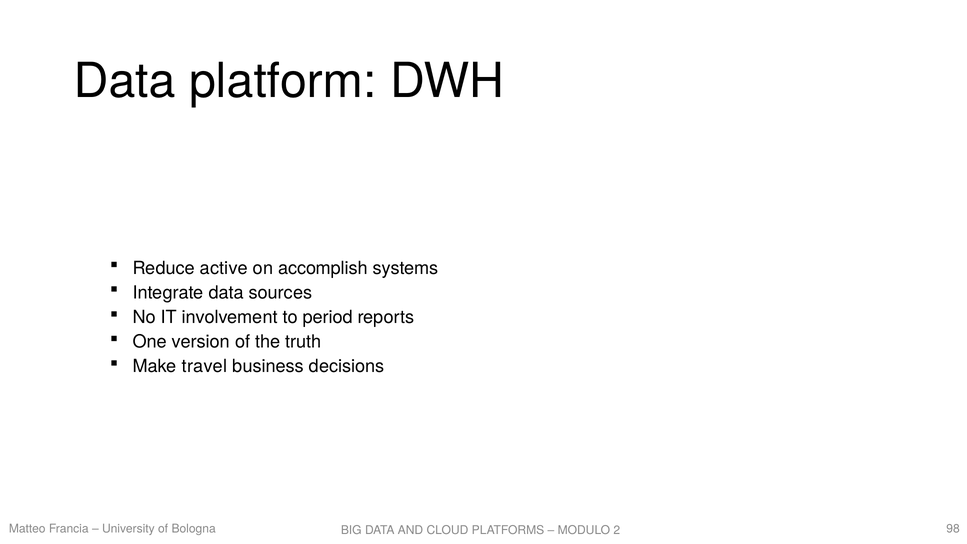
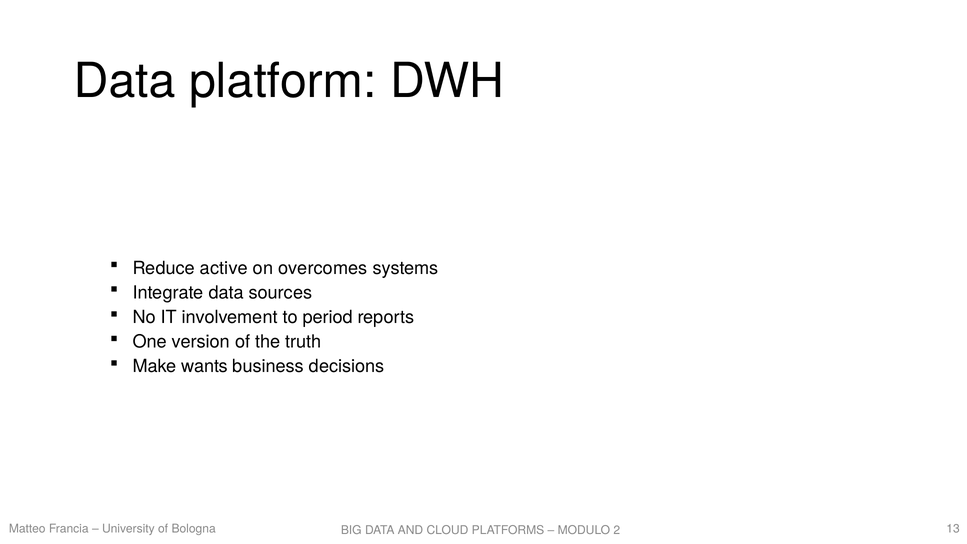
accomplish: accomplish -> overcomes
travel: travel -> wants
98: 98 -> 13
